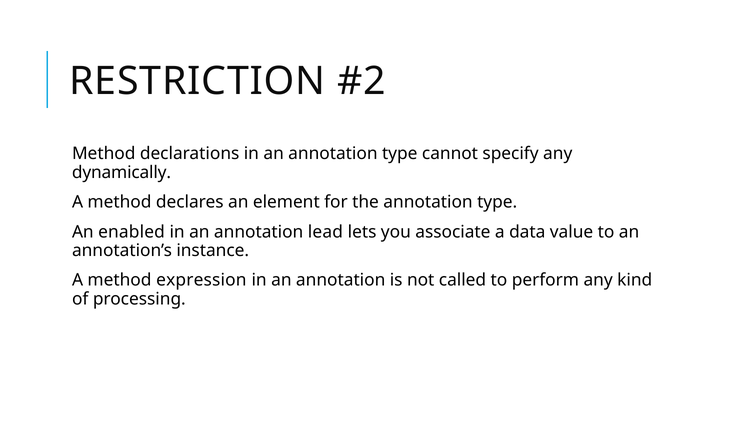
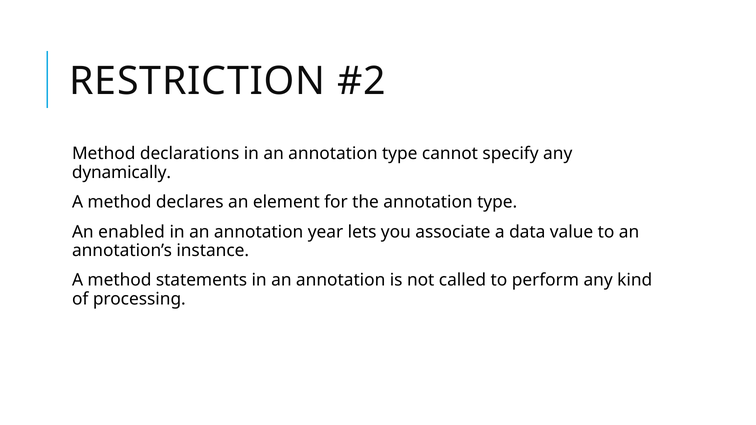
lead: lead -> year
expression: expression -> statements
